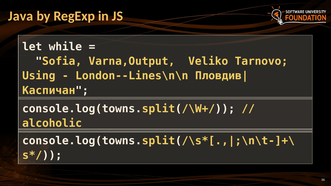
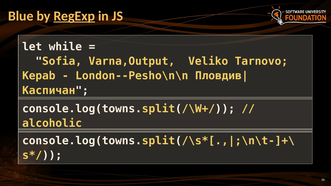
Java: Java -> Blue
RegExp underline: none -> present
Using: Using -> Kepab
London--Lines\n\n: London--Lines\n\n -> London--Pesho\n\n
